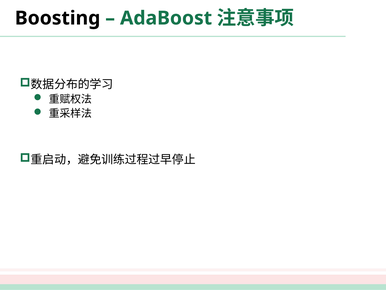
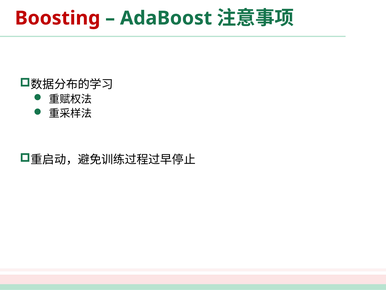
Boosting colour: black -> red
